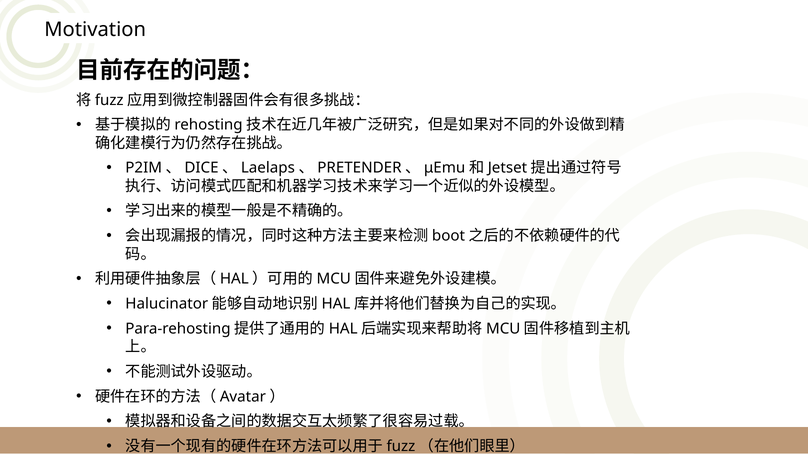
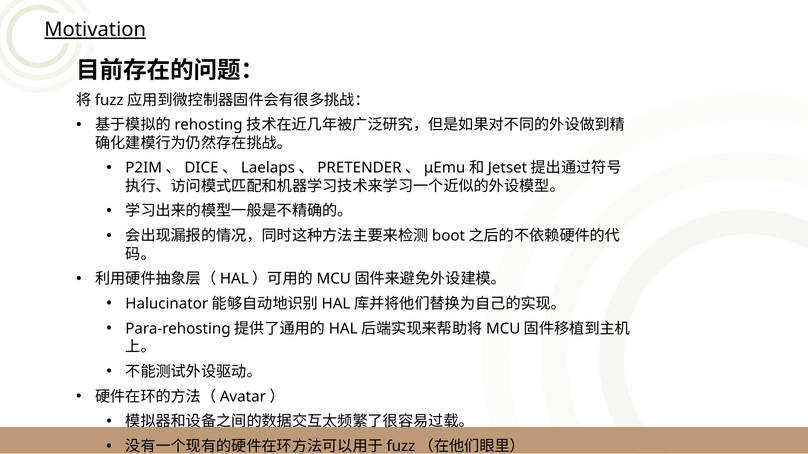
Motivation underline: none -> present
